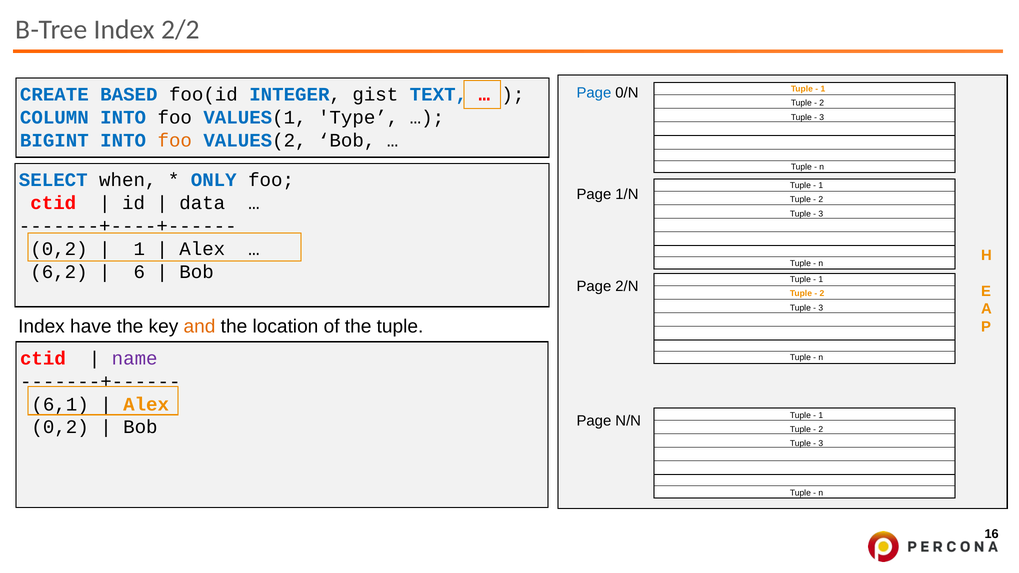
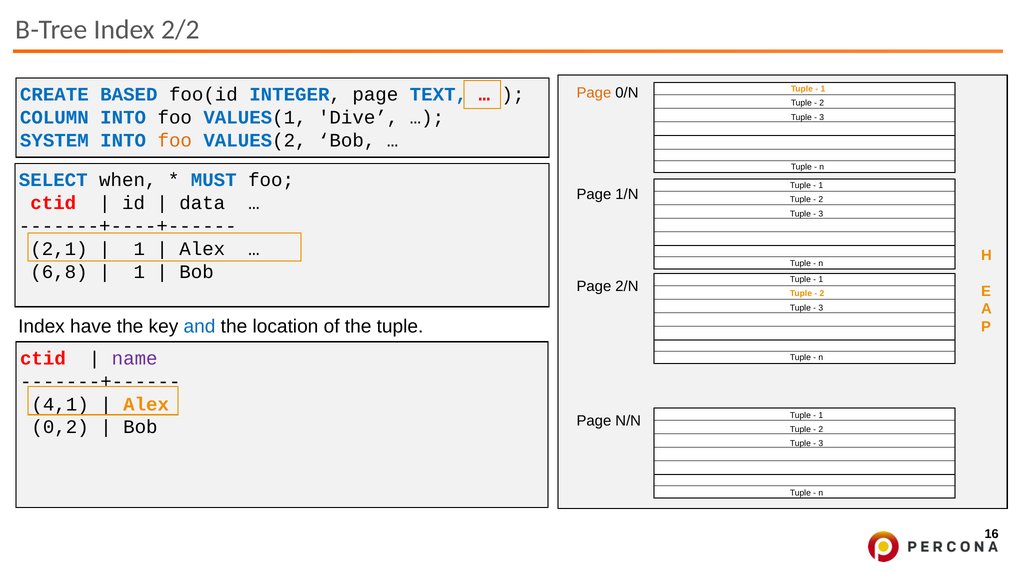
Page at (594, 93) colour: blue -> orange
INTEGER gist: gist -> page
Type: Type -> Dive
BIGINT: BIGINT -> SYSTEM
ONLY: ONLY -> MUST
0,2 at (59, 249): 0,2 -> 2,1
6,2: 6,2 -> 6,8
6 at (139, 272): 6 -> 1
and colour: orange -> blue
6,1: 6,1 -> 4,1
